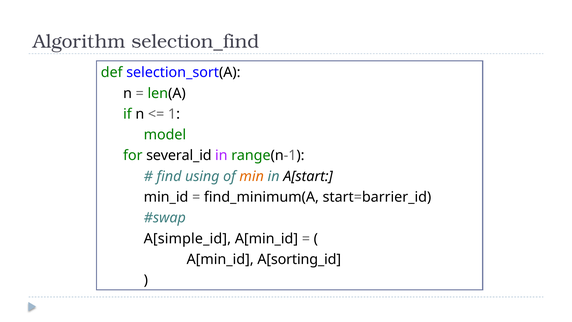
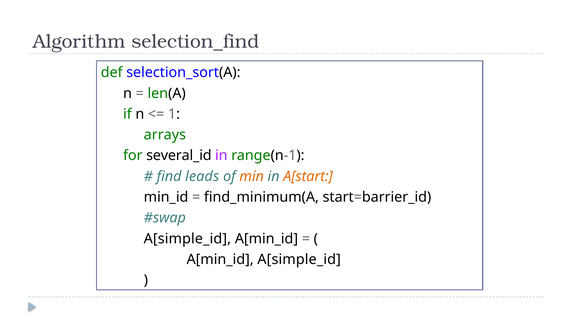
model: model -> arrays
using: using -> leads
A[start colour: black -> orange
A[min_id A[sorting_id: A[sorting_id -> A[simple_id
